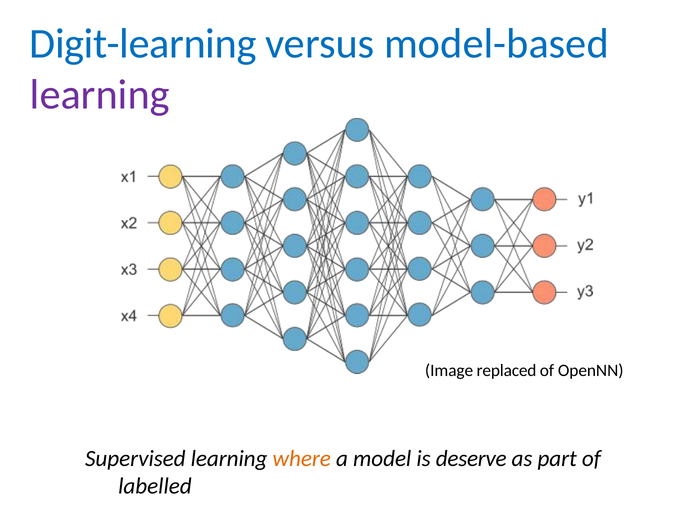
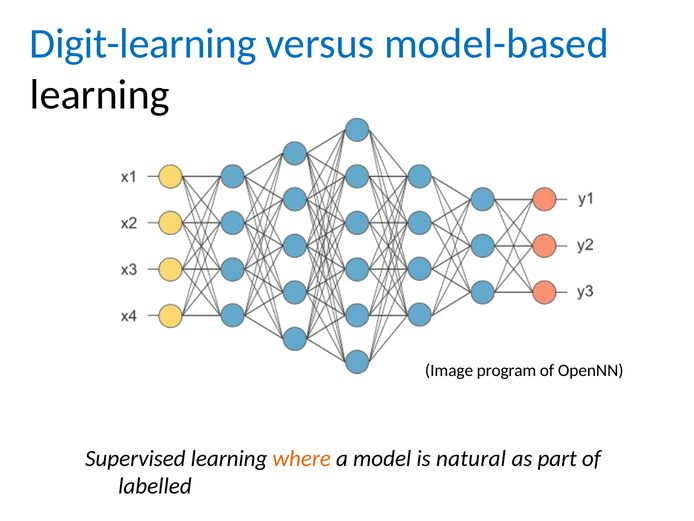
learning at (100, 95) colour: purple -> black
replaced: replaced -> program
deserve: deserve -> natural
